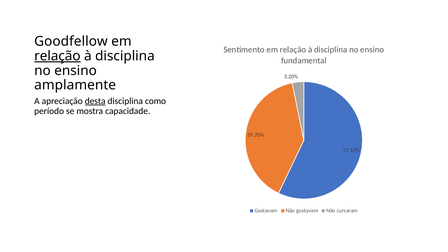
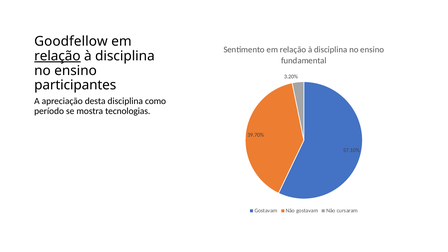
amplamente: amplamente -> participantes
desta underline: present -> none
capacidade: capacidade -> tecnologias
